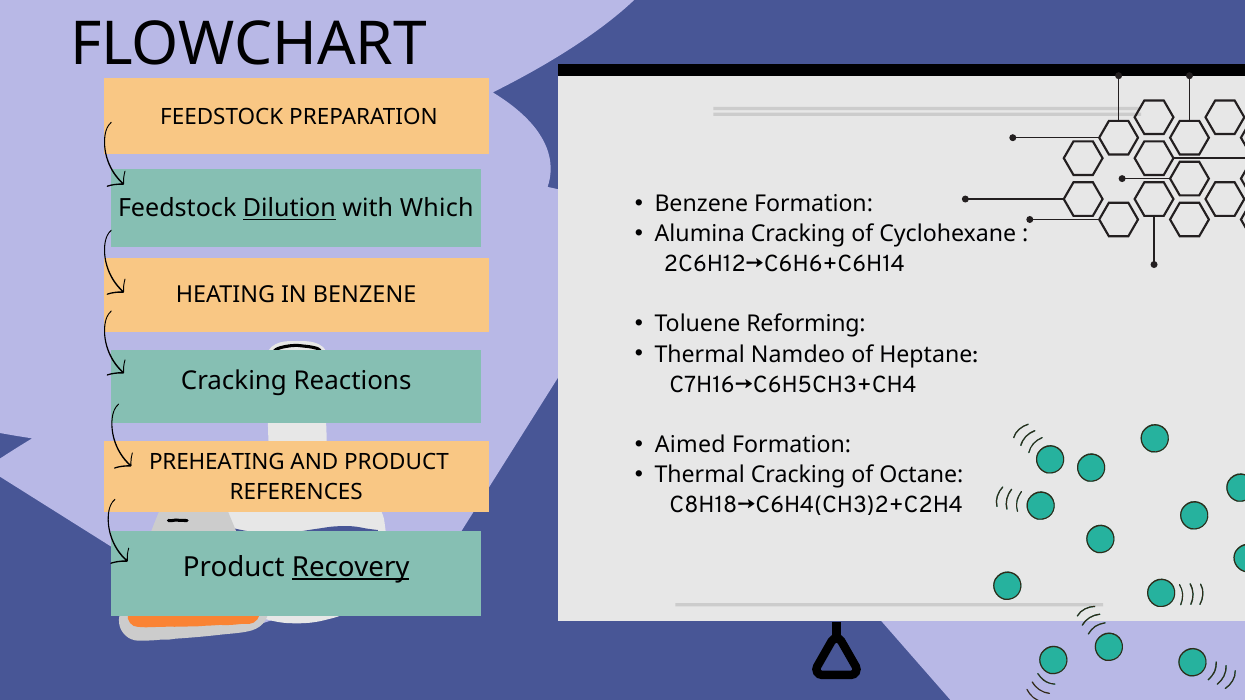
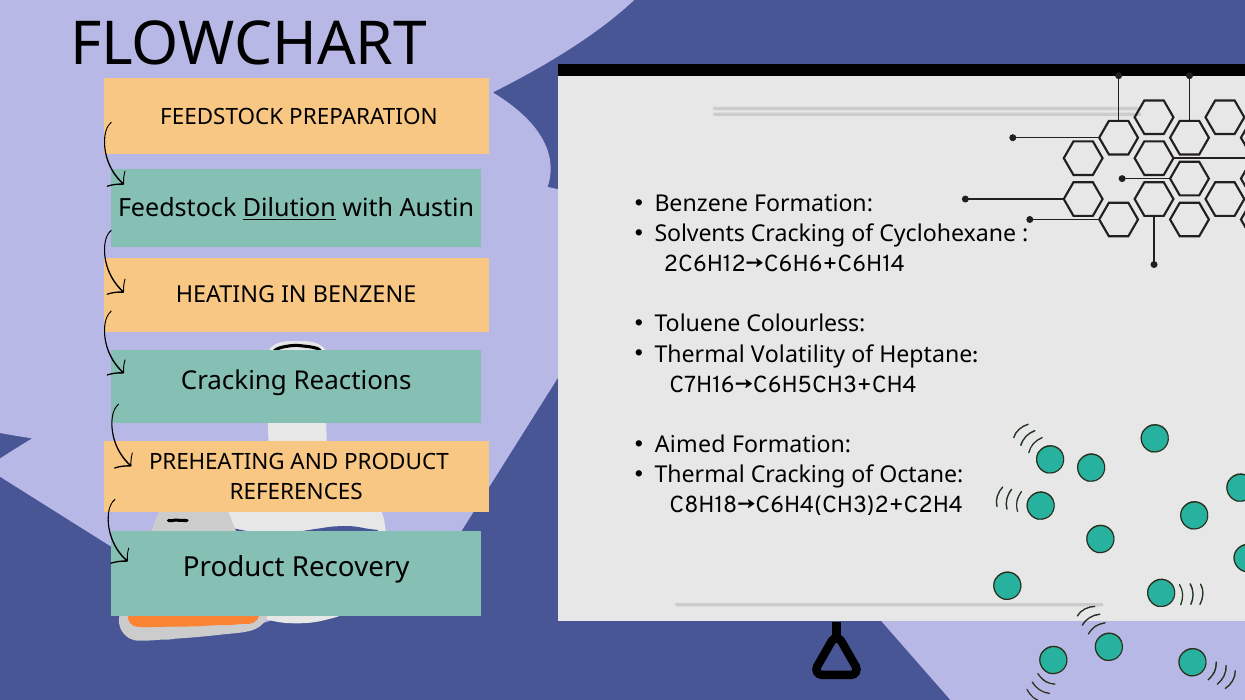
Which: Which -> Austin
Alumina: Alumina -> Solvents
Reforming: Reforming -> Colourless
Namdeo: Namdeo -> Volatility
Recovery underline: present -> none
